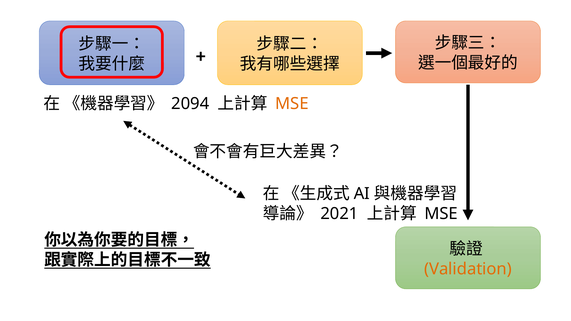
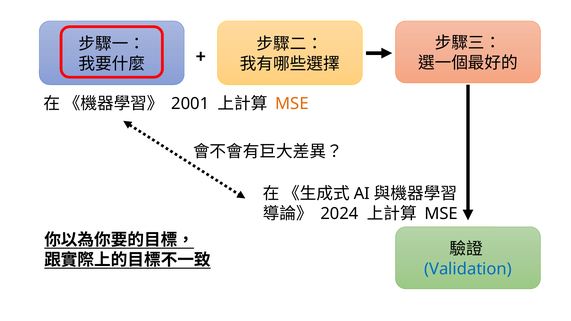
2094: 2094 -> 2001
2021: 2021 -> 2024
Validation colour: orange -> blue
